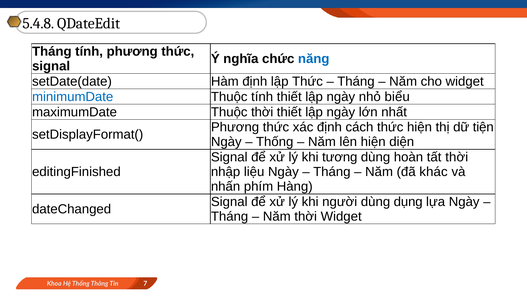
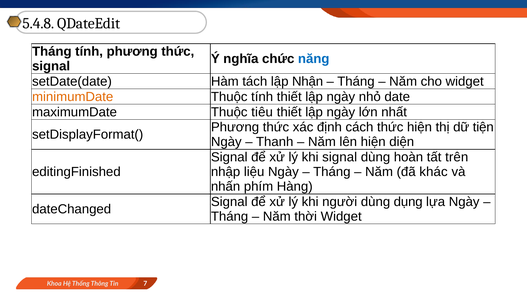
Hàm định: định -> tách
lập Thức: Thức -> Nhận
minimumDate colour: blue -> orange
biểu: biểu -> date
Thuộc thời: thời -> tiêu
Thống at (275, 142): Thống -> Thanh
khi tương: tương -> signal
tất thời: thời -> trên
